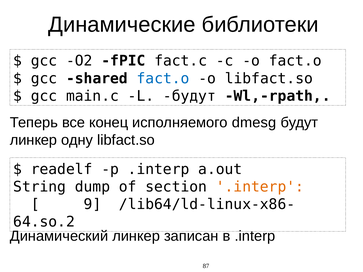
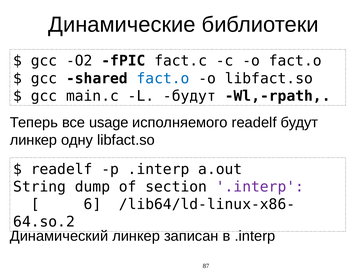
конец: конец -> usage
исполняемого dmesg: dmesg -> readelf
.interp at (260, 187) colour: orange -> purple
9: 9 -> 6
